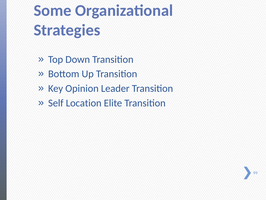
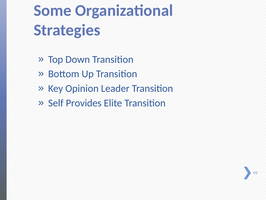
Location: Location -> Provides
